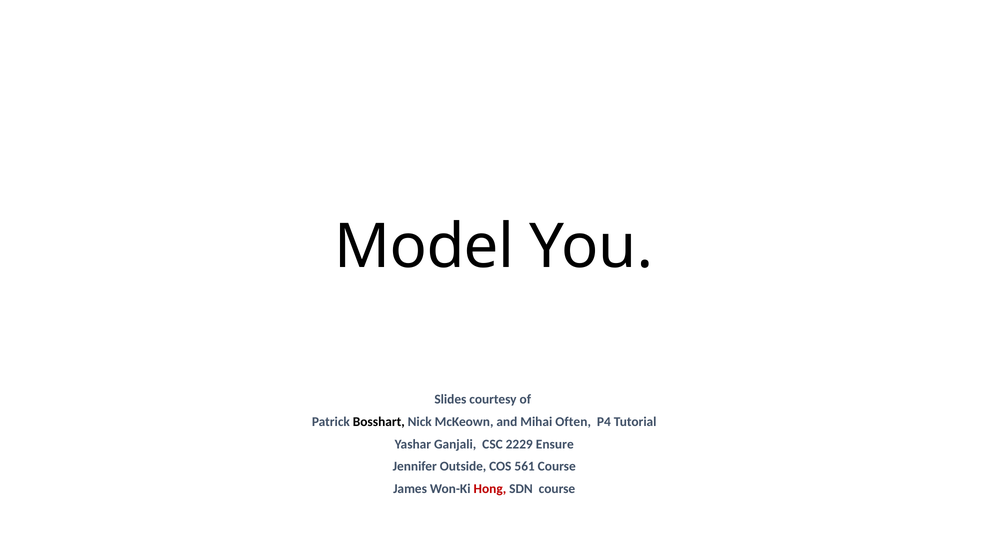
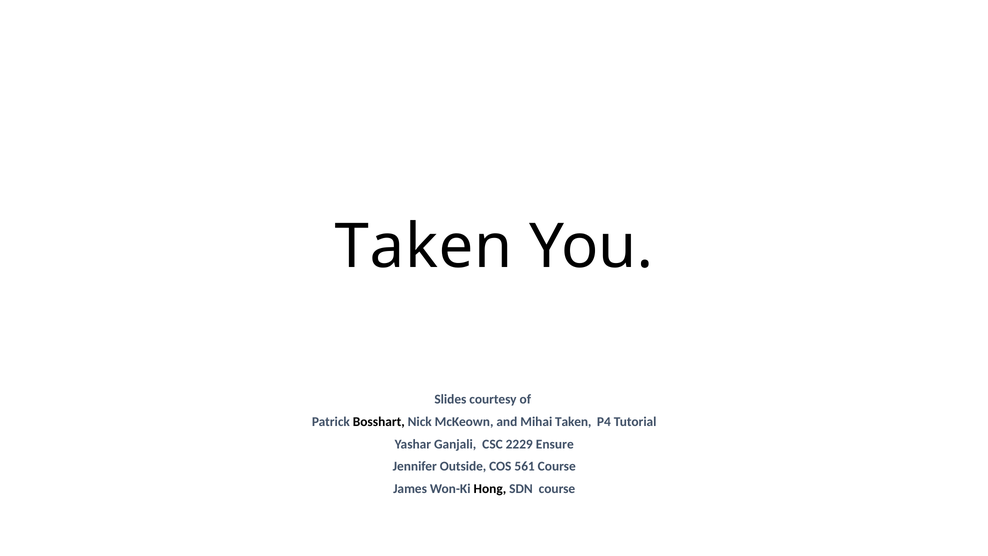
Model at (424, 247): Model -> Taken
Mihai Often: Often -> Taken
Hong colour: red -> black
